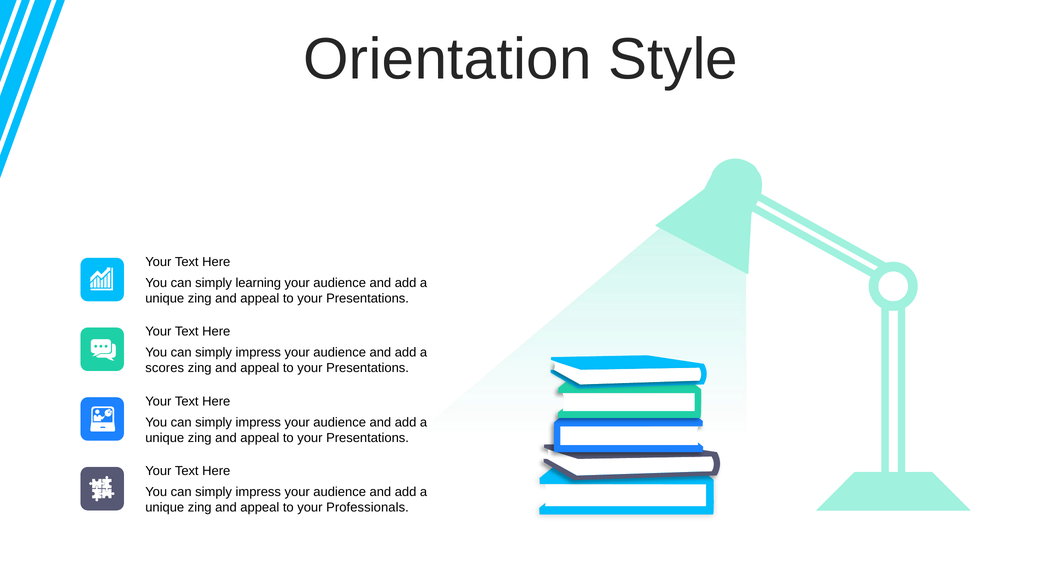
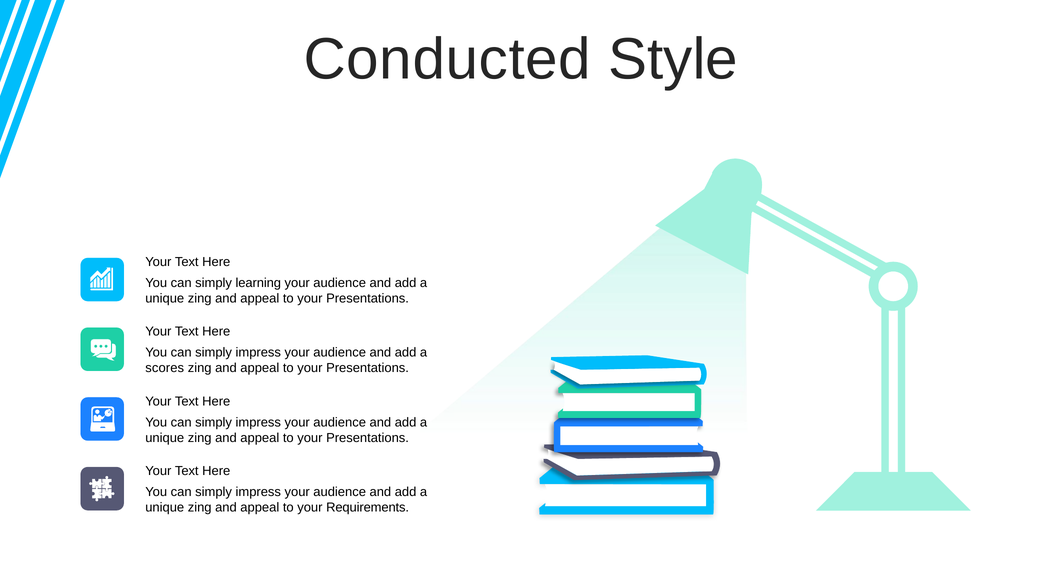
Orientation: Orientation -> Conducted
Professionals: Professionals -> Requirements
